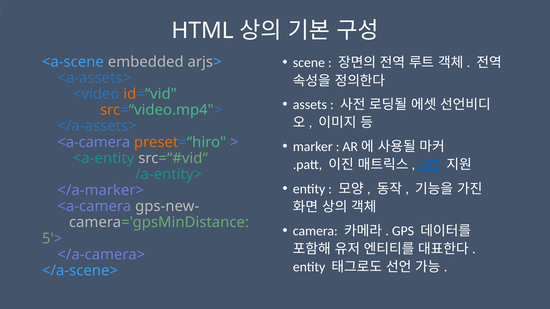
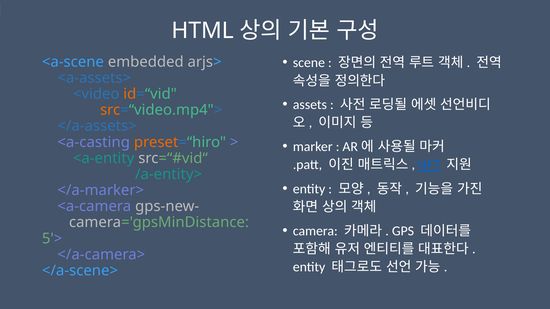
<a-camera at (94, 142): <a-camera -> <a-casting
